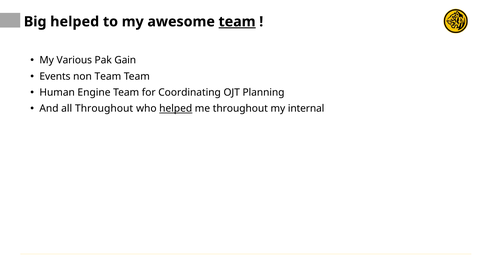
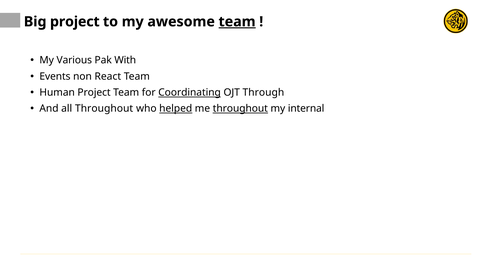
Big helped: helped -> project
Gain: Gain -> With
non Team: Team -> React
Human Engine: Engine -> Project
Coordinating underline: none -> present
Planning: Planning -> Through
throughout at (240, 108) underline: none -> present
